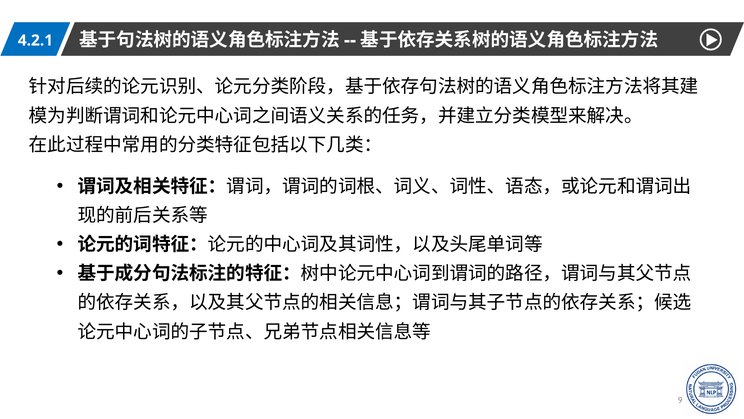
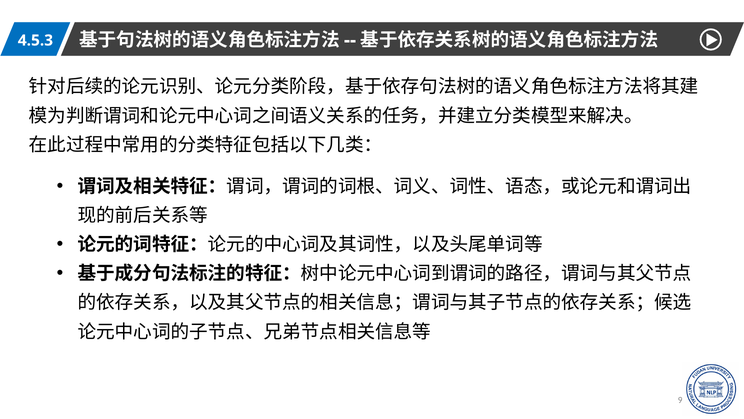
4.2.1: 4.2.1 -> 4.5.3
